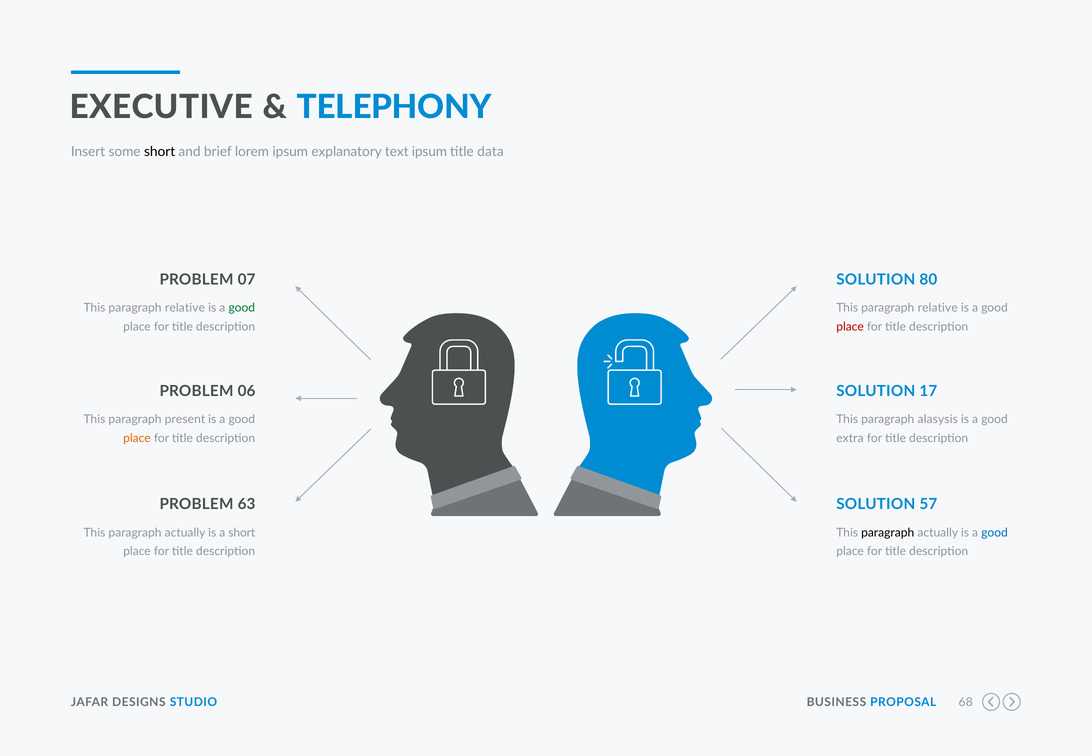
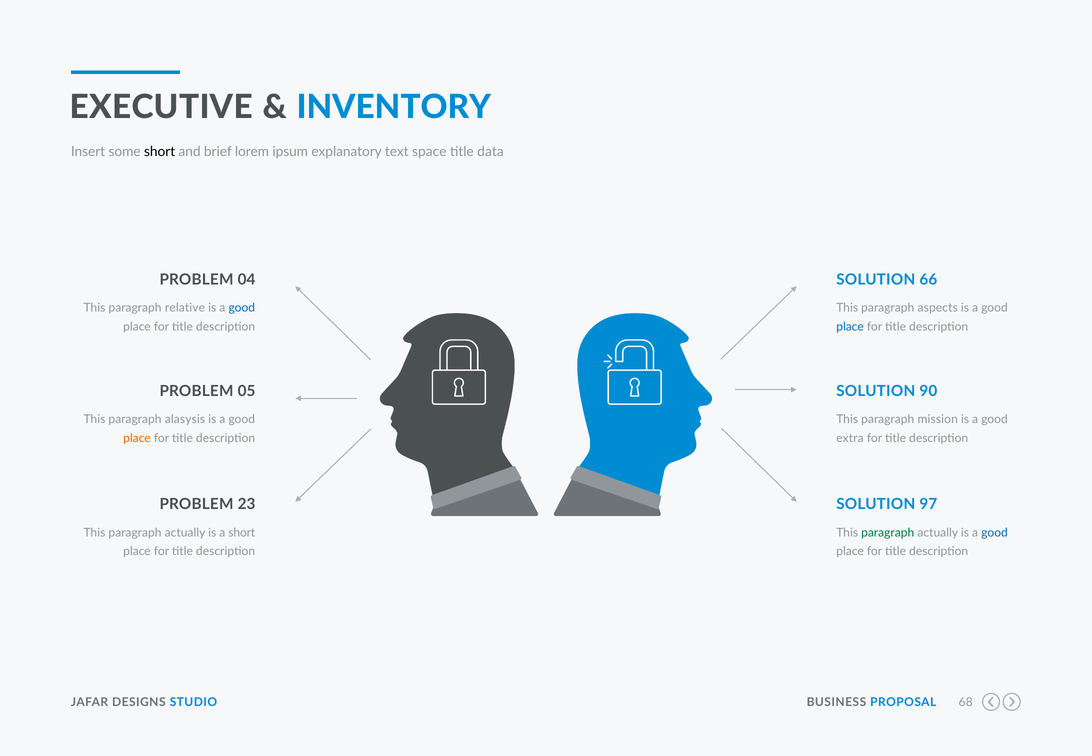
TELEPHONY: TELEPHONY -> INVENTORY
text ipsum: ipsum -> space
07: 07 -> 04
80: 80 -> 66
good at (242, 308) colour: green -> blue
relative at (938, 308): relative -> aspects
place at (850, 327) colour: red -> blue
06: 06 -> 05
17: 17 -> 90
present: present -> alasysis
alasysis: alasysis -> mission
63: 63 -> 23
57: 57 -> 97
paragraph at (888, 533) colour: black -> green
